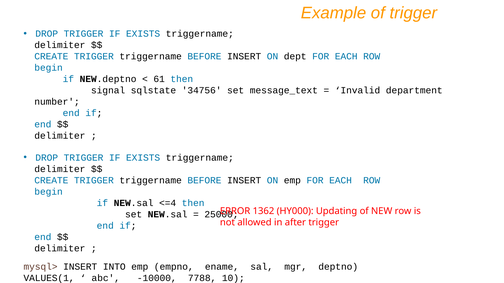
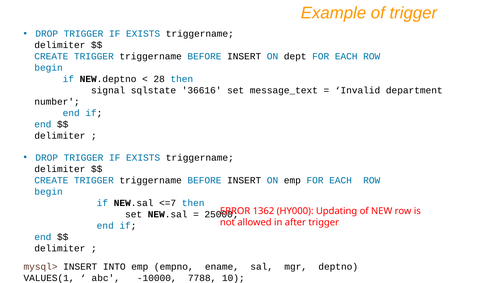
61: 61 -> 28
34756: 34756 -> 36616
<=4: <=4 -> <=7
